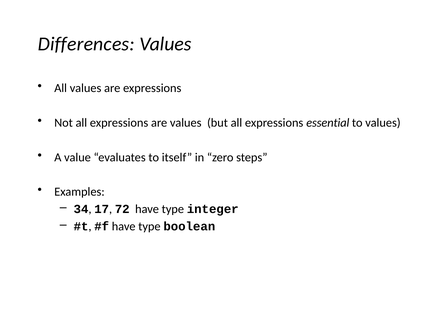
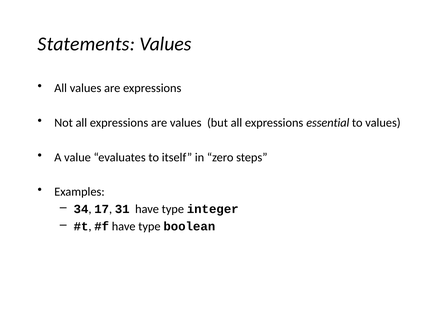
Differences: Differences -> Statements
72: 72 -> 31
